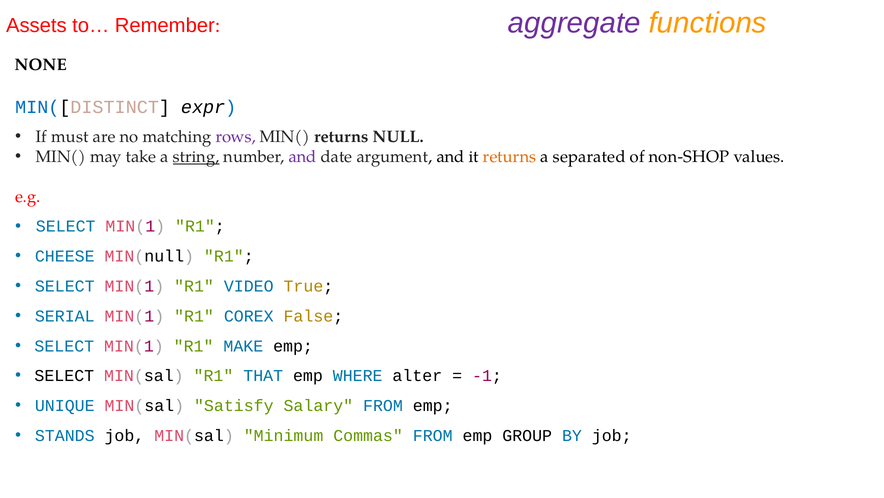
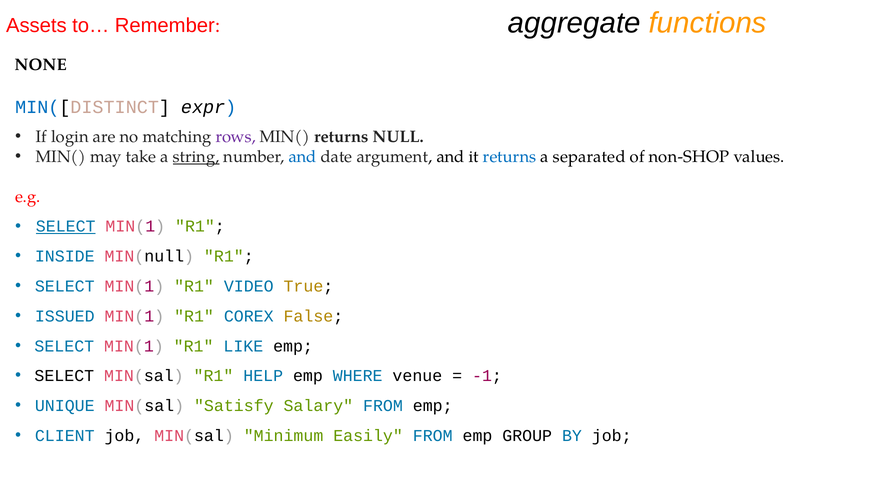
aggregate colour: purple -> black
must: must -> login
and at (303, 157) colour: purple -> blue
returns at (510, 157) colour: orange -> blue
SELECT at (66, 226) underline: none -> present
CHEESE: CHEESE -> INSIDE
SERIAL: SERIAL -> ISSUED
MAKE: MAKE -> LIKE
THAT: THAT -> HELP
alter: alter -> venue
STANDS: STANDS -> CLIENT
Commas: Commas -> Easily
